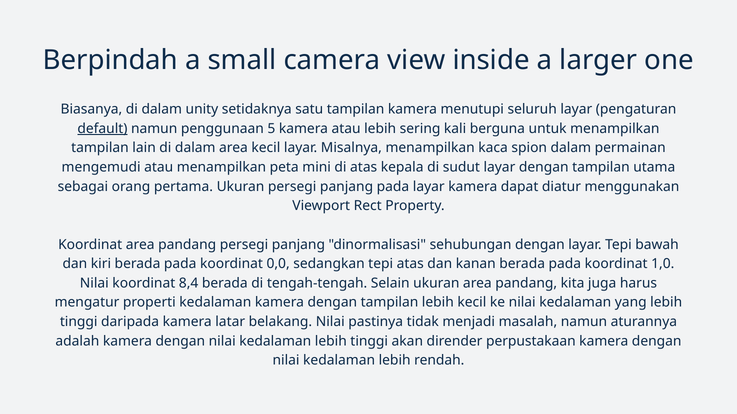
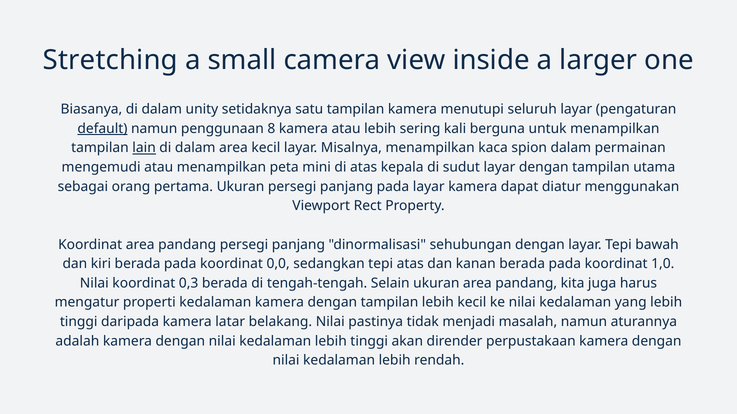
Berpindah: Berpindah -> Stretching
5: 5 -> 8
lain underline: none -> present
8,4: 8,4 -> 0,3
